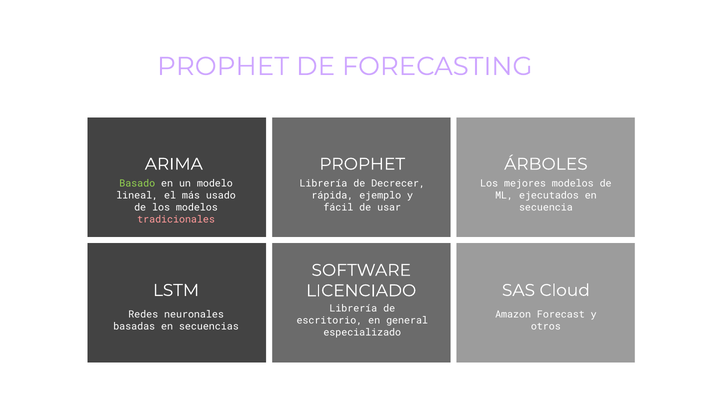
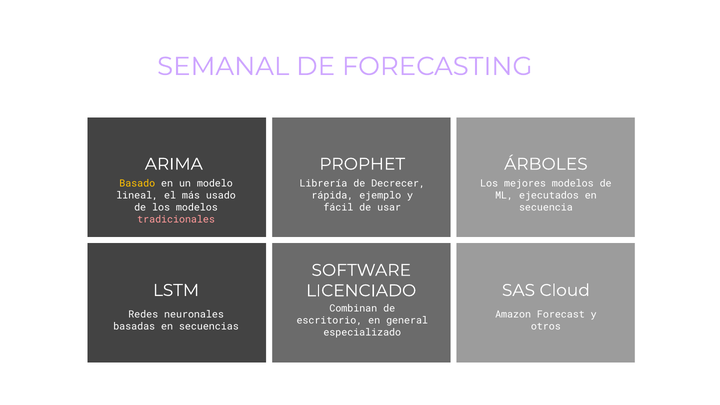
PROPHET at (223, 66): PROPHET -> SEMANAL
Basado colour: light green -> yellow
Librería at (353, 308): Librería -> Combinan
